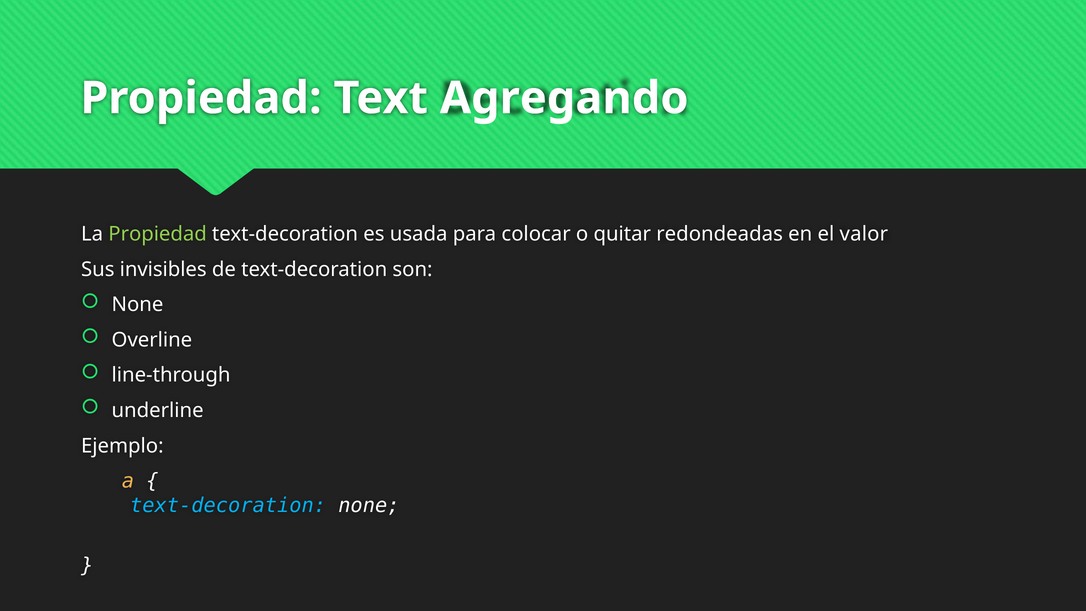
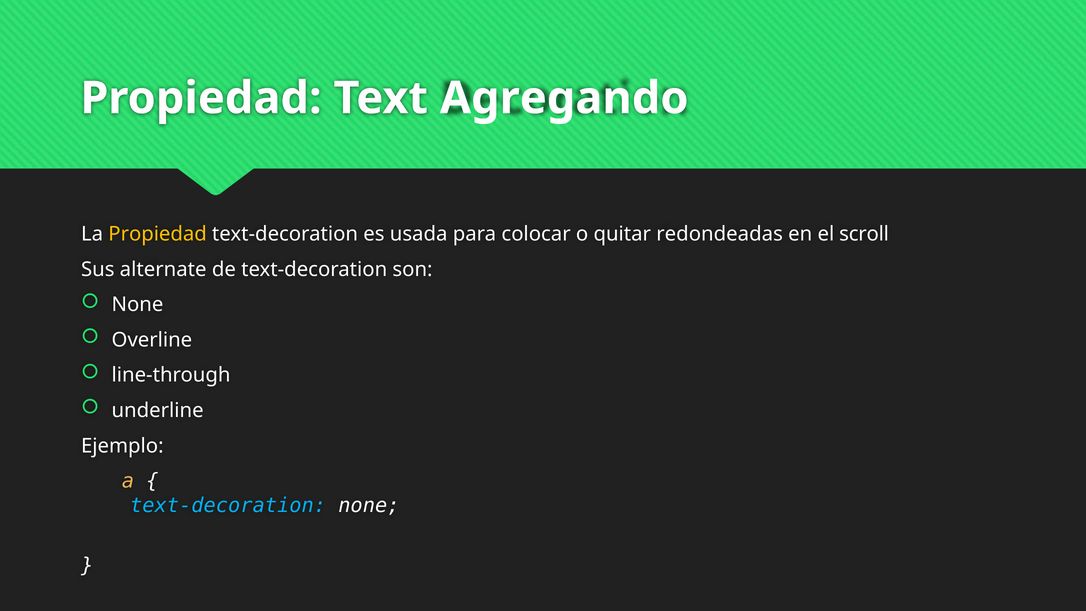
Propiedad at (158, 234) colour: light green -> yellow
valor: valor -> scroll
invisibles: invisibles -> alternate
